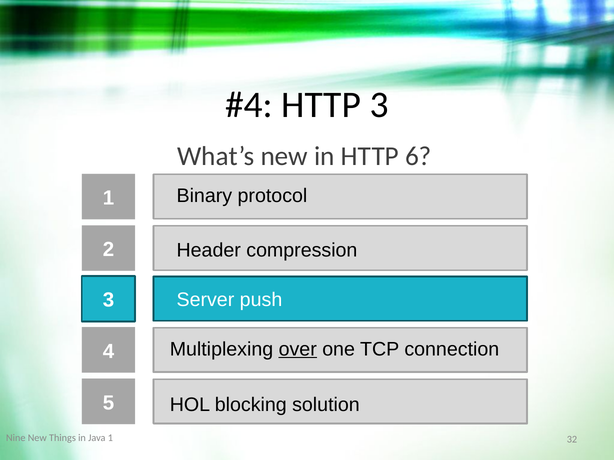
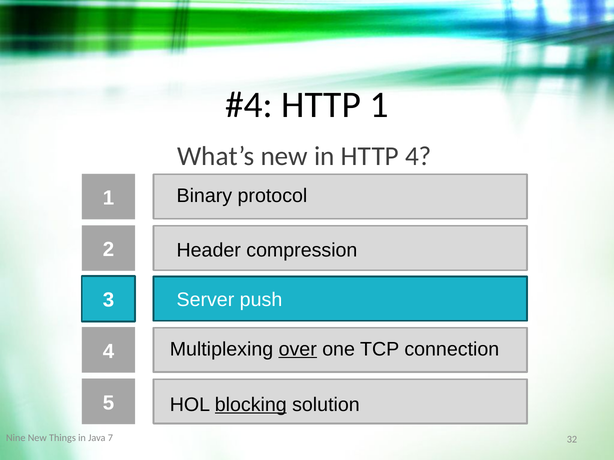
HTTP 3: 3 -> 1
HTTP 6: 6 -> 4
blocking underline: none -> present
Java 1: 1 -> 7
